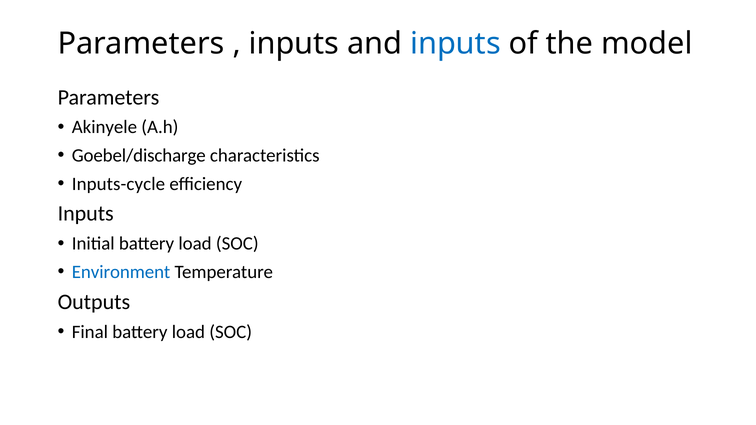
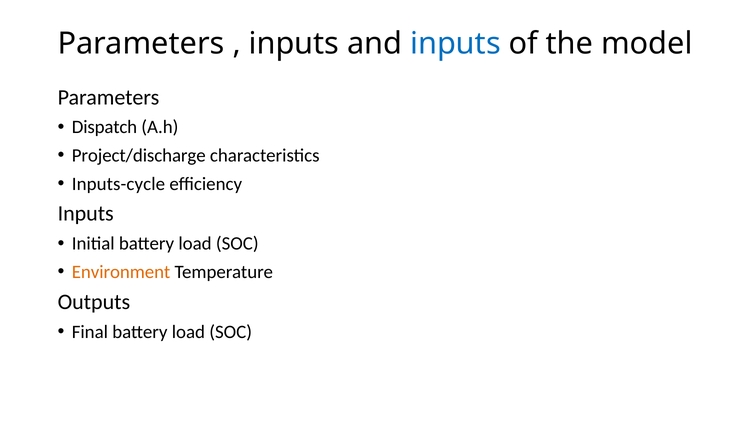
Akinyele: Akinyele -> Dispatch
Goebel/discharge: Goebel/discharge -> Project/discharge
Environment colour: blue -> orange
